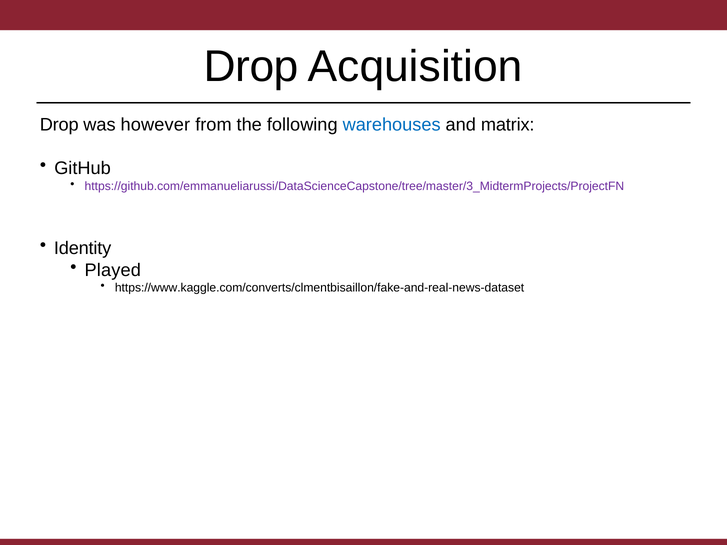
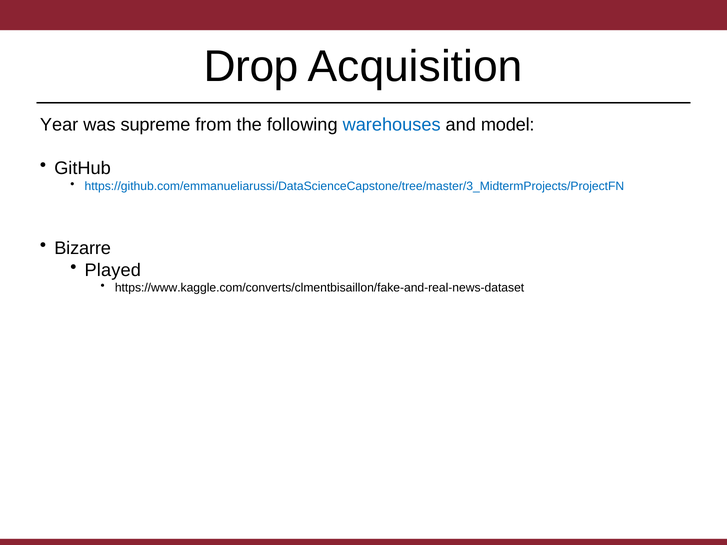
Drop at (59, 125): Drop -> Year
however: however -> supreme
matrix: matrix -> model
https://github.com/emmanueliarussi/DataScienceCapstone/tree/master/3_MidtermProjects/ProjectFN colour: purple -> blue
Identity: Identity -> Bizarre
